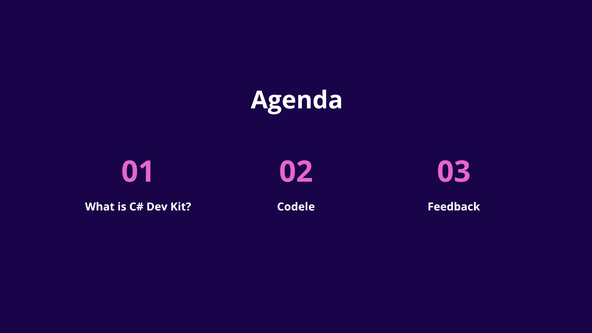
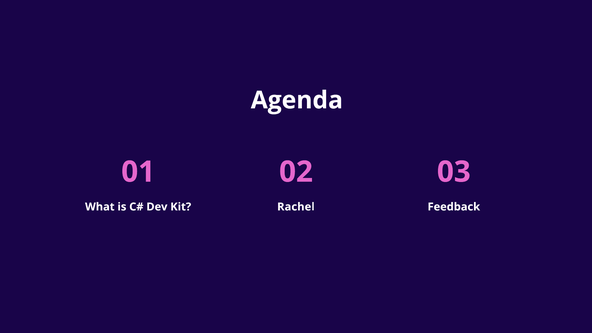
Codele: Codele -> Rachel
